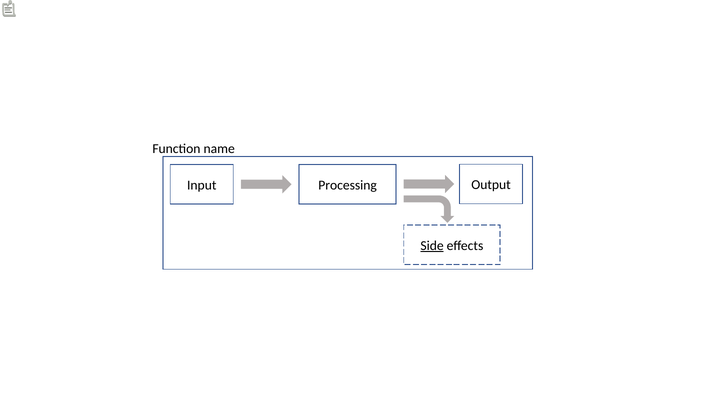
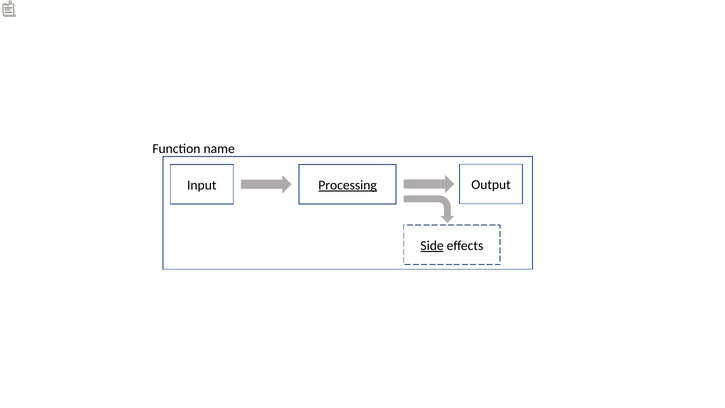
Processing underline: none -> present
